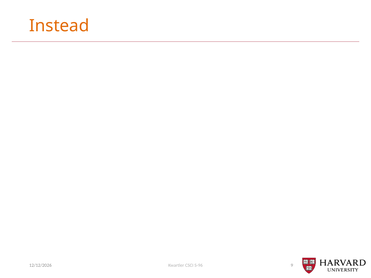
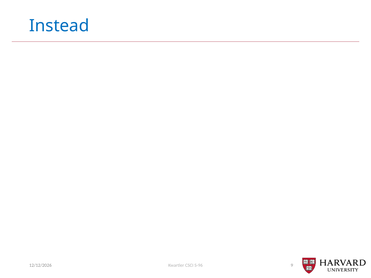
Instead colour: orange -> blue
